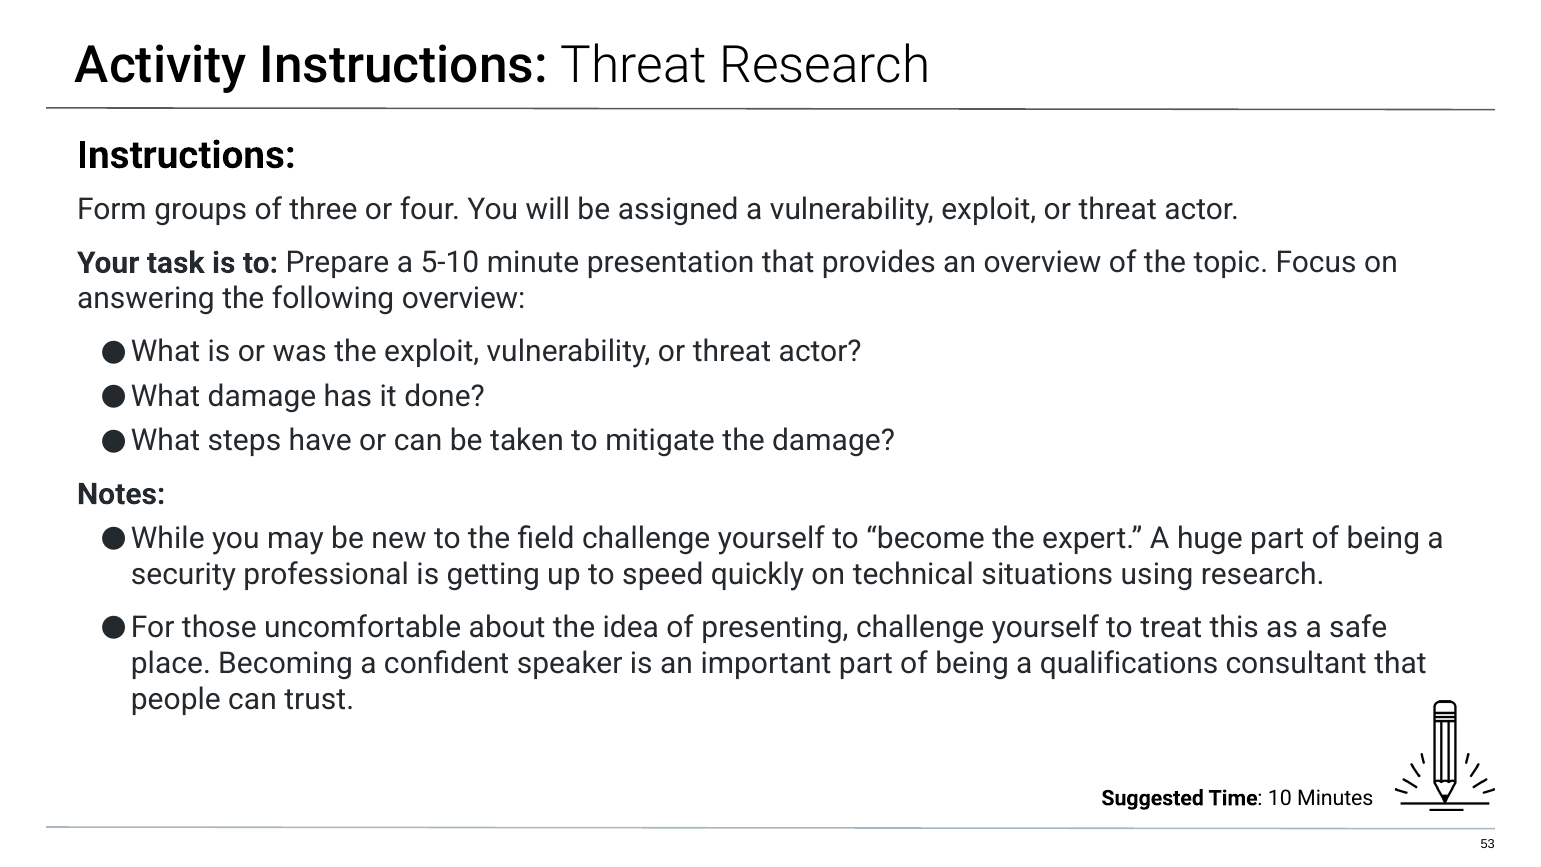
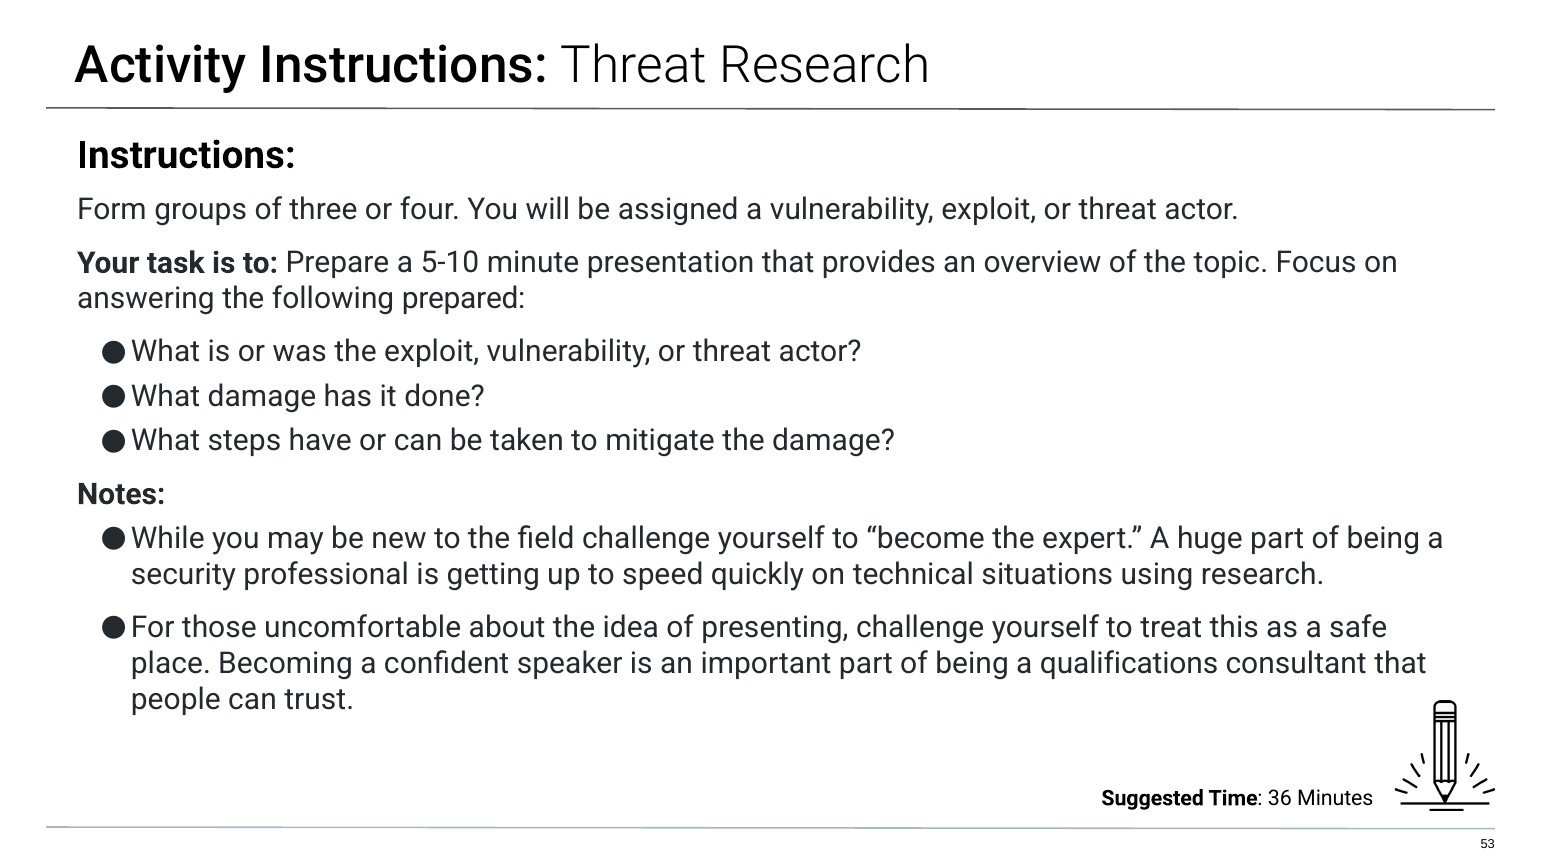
following overview: overview -> prepared
10: 10 -> 36
